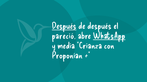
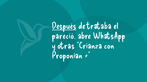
de después: después -> trataba
WhatsApp underline: present -> none
media: media -> otras
